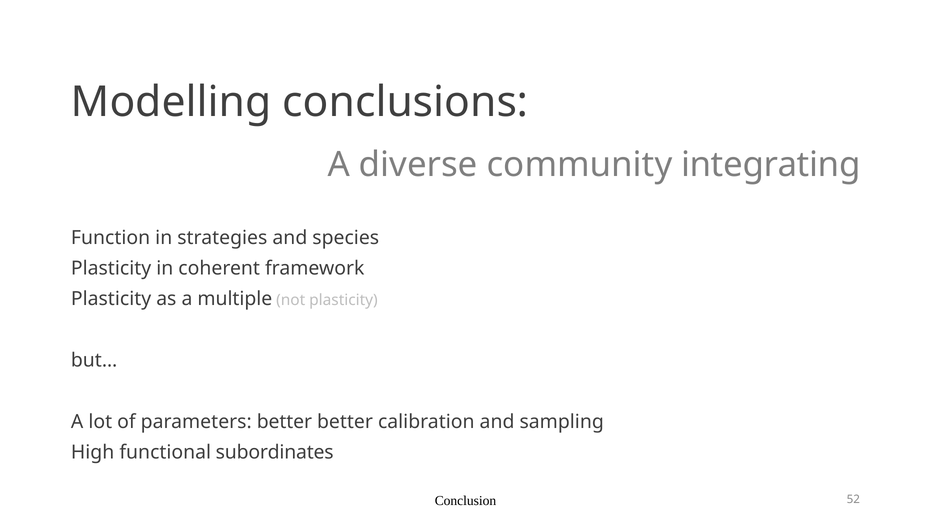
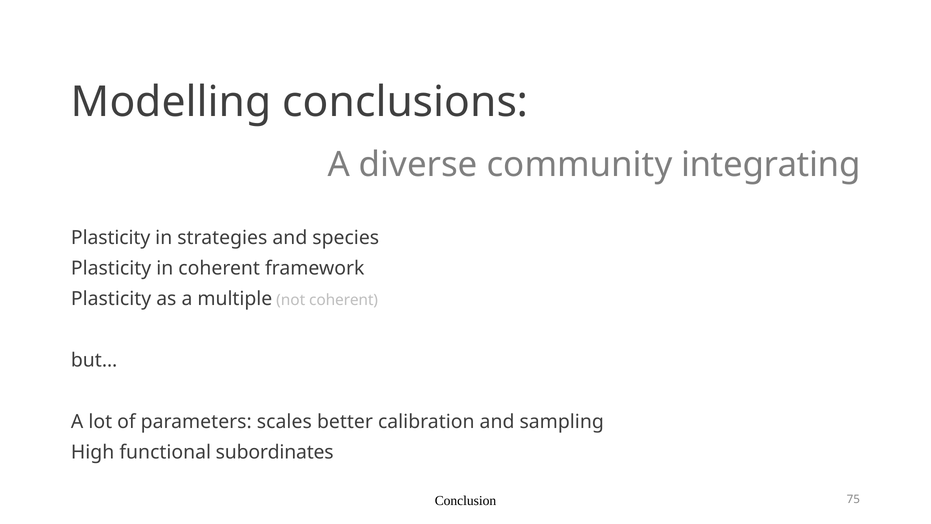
Function at (111, 238): Function -> Plasticity
not plasticity: plasticity -> coherent
parameters better: better -> scales
52: 52 -> 75
